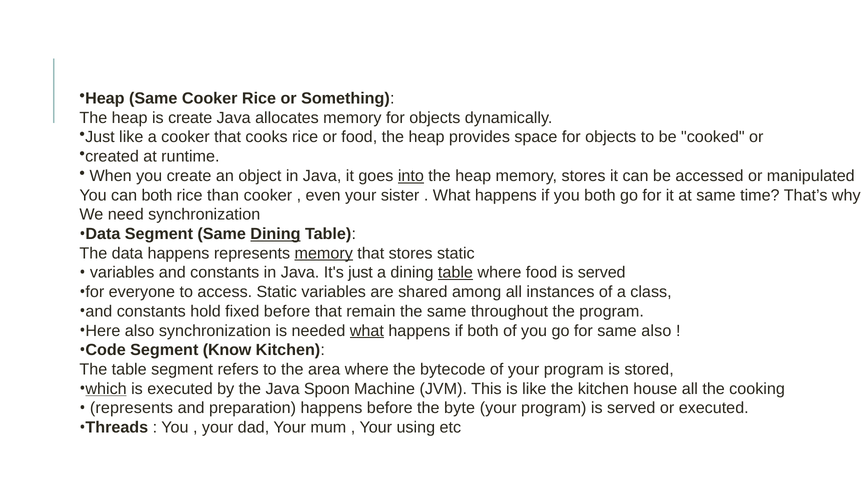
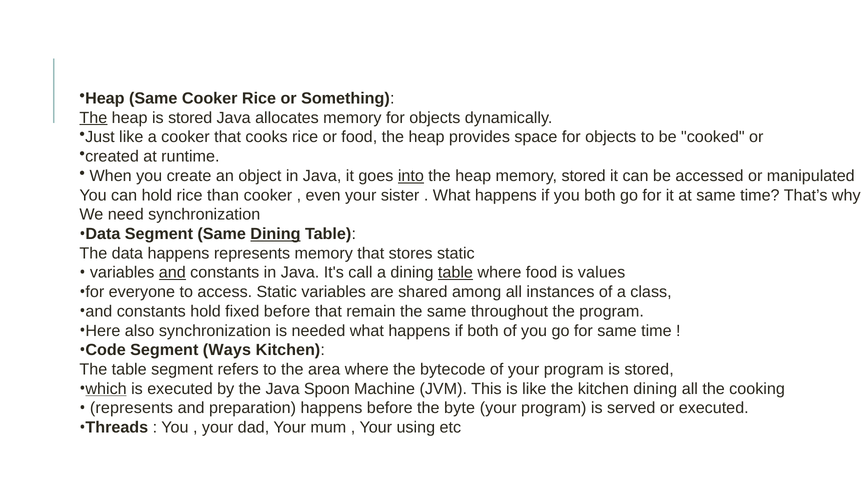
The at (93, 118) underline: none -> present
heap is create: create -> stored
memory stores: stores -> stored
can both: both -> hold
memory at (324, 253) underline: present -> none
and at (172, 273) underline: none -> present
It's just: just -> call
food is served: served -> values
what at (367, 331) underline: present -> none
for same also: also -> time
Know: Know -> Ways
kitchen house: house -> dining
